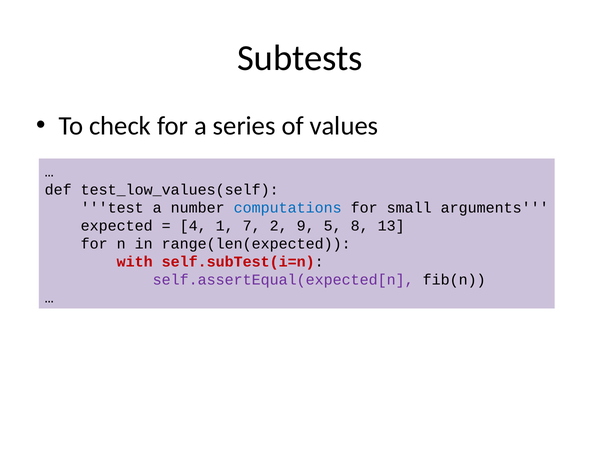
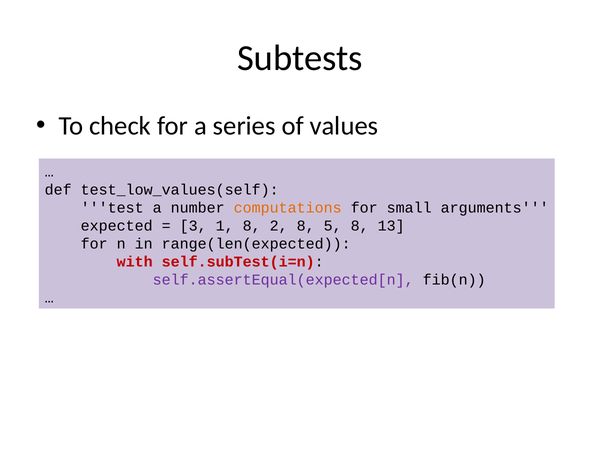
computations colour: blue -> orange
4: 4 -> 3
1 7: 7 -> 8
2 9: 9 -> 8
